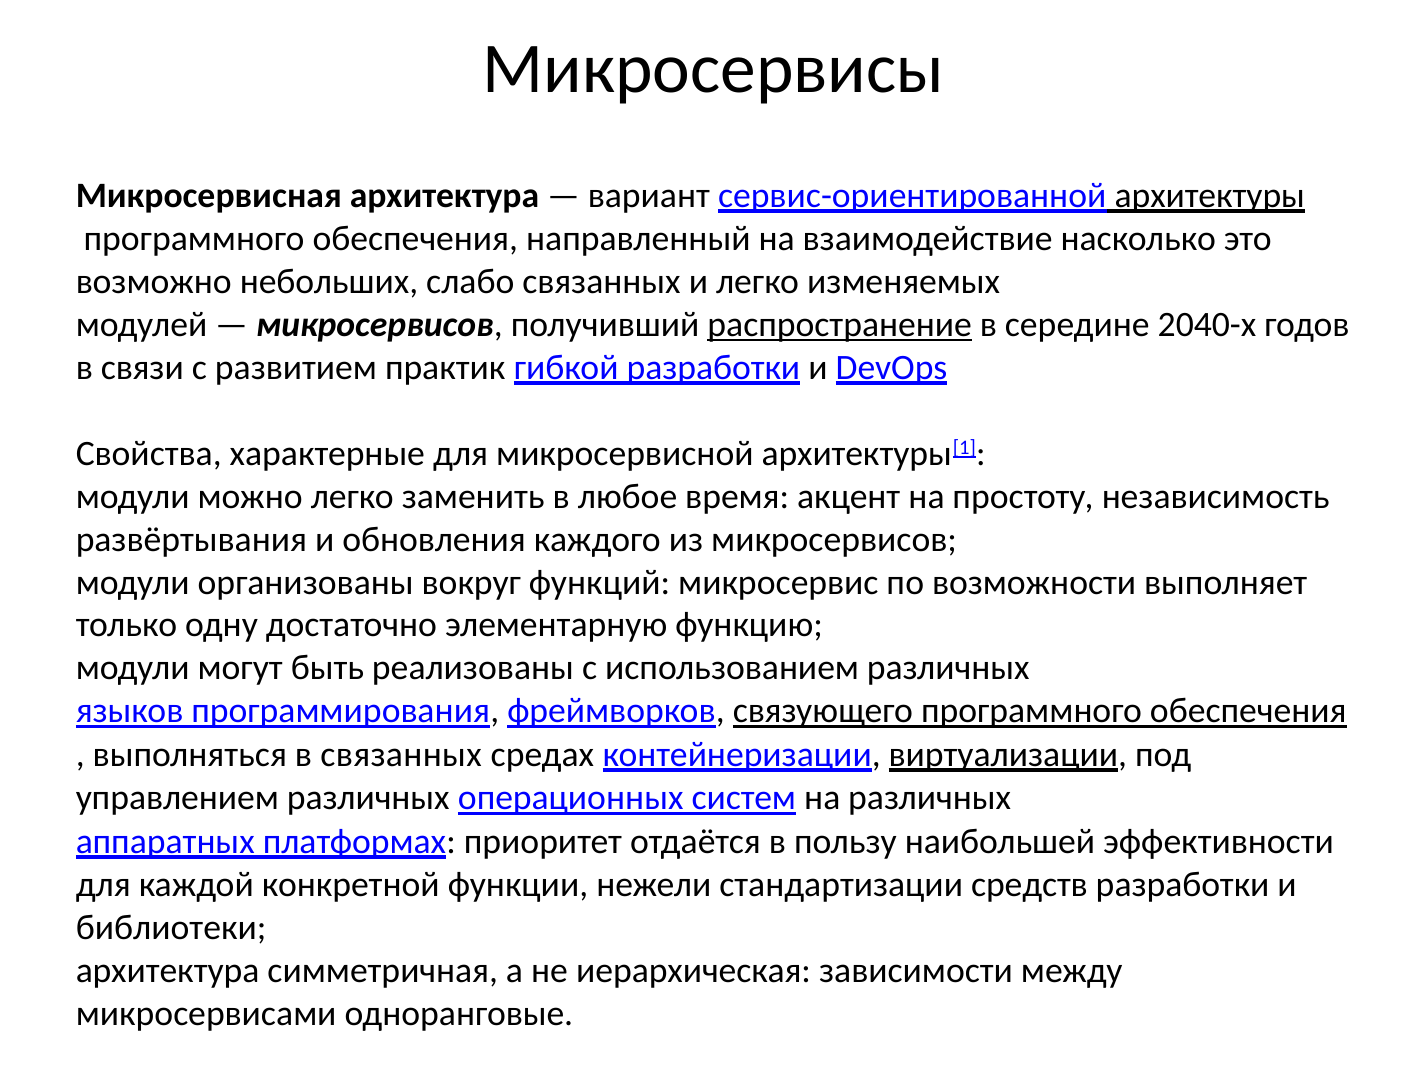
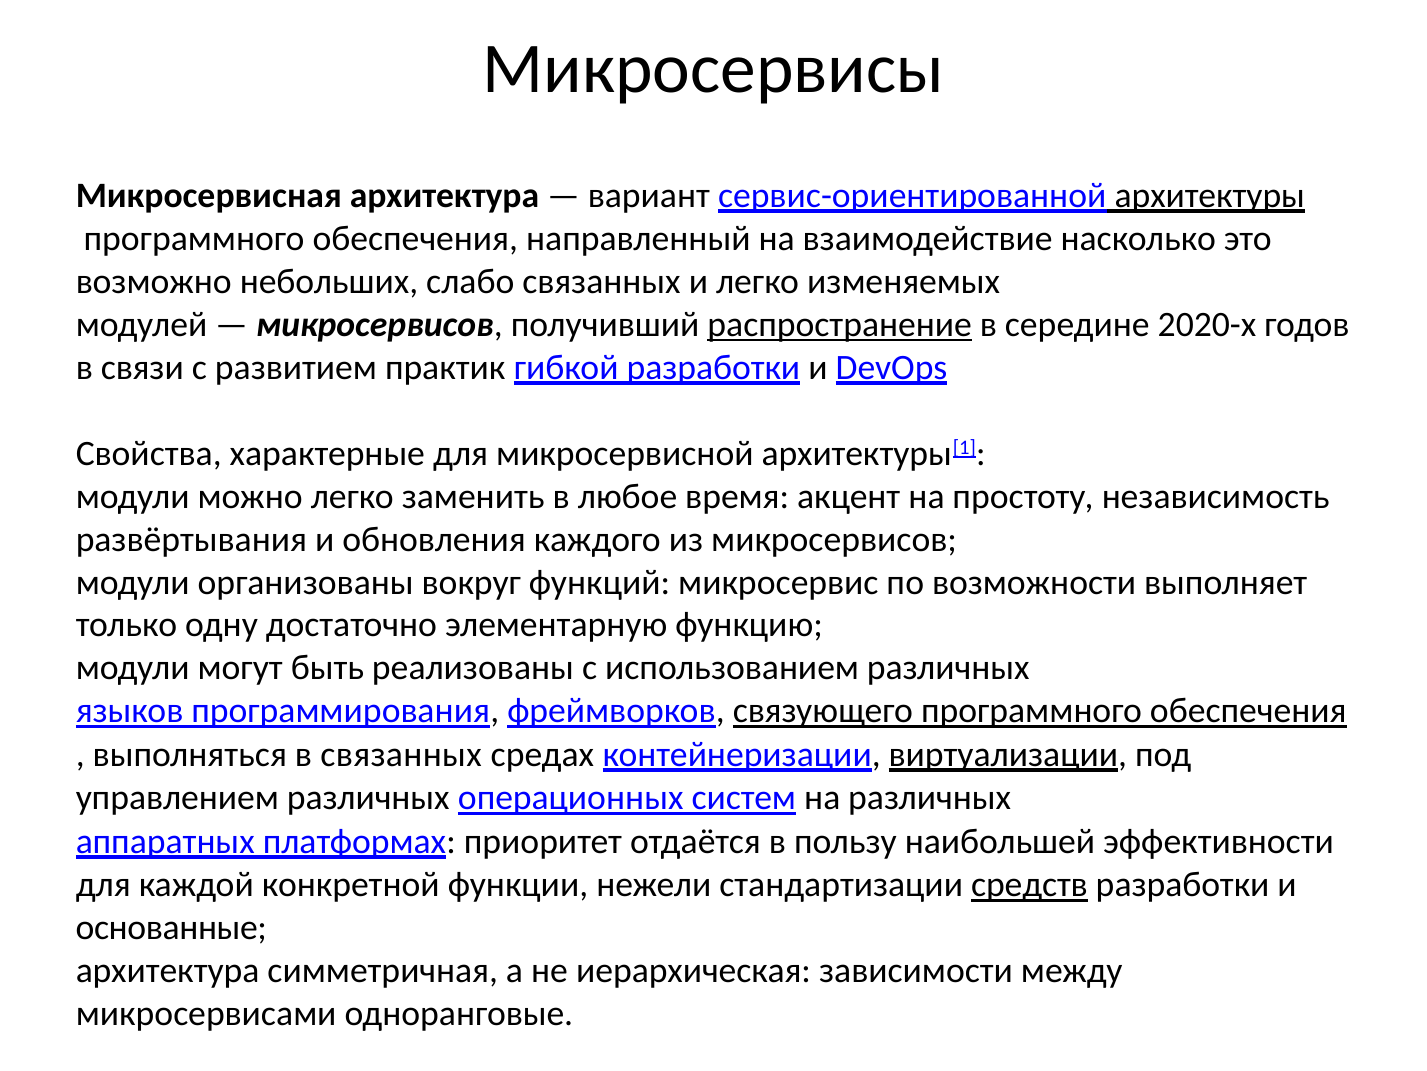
2040-х: 2040-х -> 2020-х
средств underline: none -> present
библиотеки: библиотеки -> основанные
